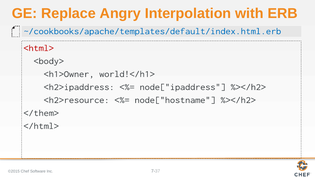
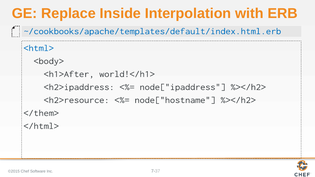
Angry: Angry -> Inside
<html> colour: red -> blue
<h1>Owner: <h1>Owner -> <h1>After
